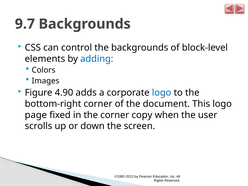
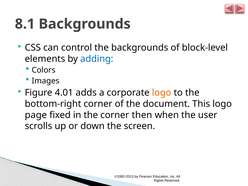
9.7: 9.7 -> 8.1
4.90: 4.90 -> 4.01
logo at (162, 93) colour: blue -> orange
copy: copy -> then
